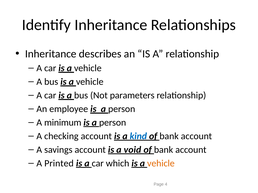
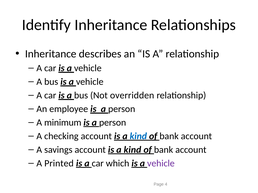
parameters: parameters -> overridden
void at (132, 150): void -> kind
vehicle at (161, 164) colour: orange -> purple
